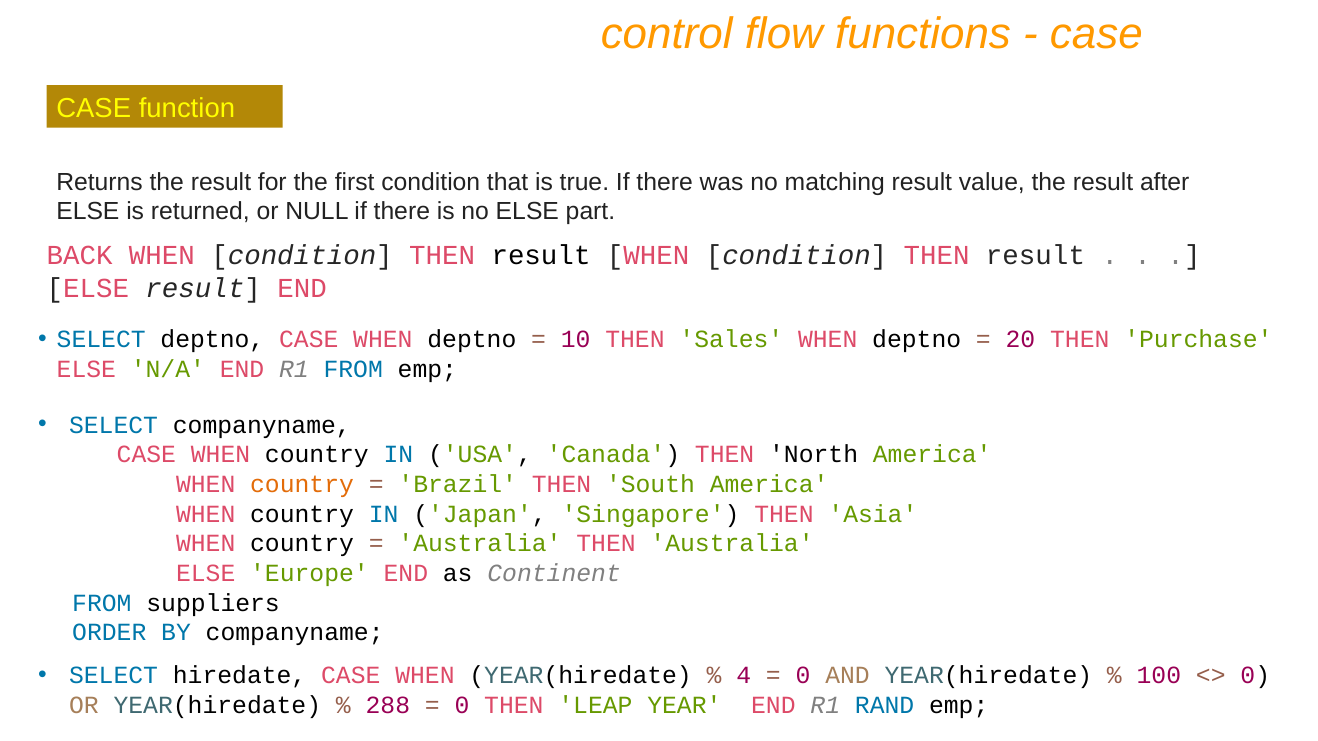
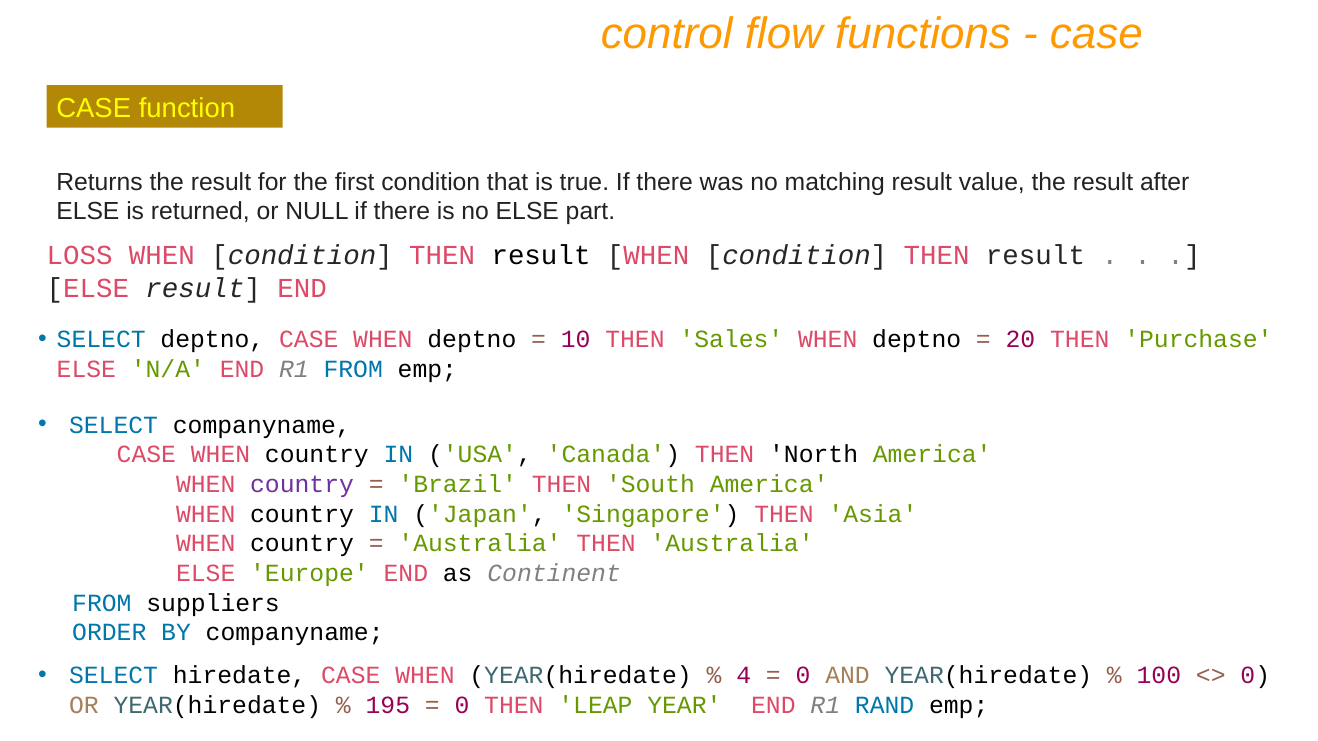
BACK: BACK -> LOSS
country at (302, 485) colour: orange -> purple
288: 288 -> 195
